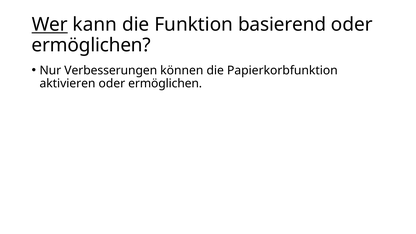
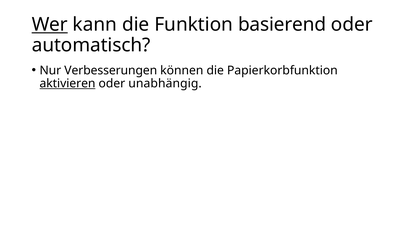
ermöglichen at (91, 45): ermöglichen -> automatisch
aktivieren underline: none -> present
ermöglichen at (165, 83): ermöglichen -> unabhängig
